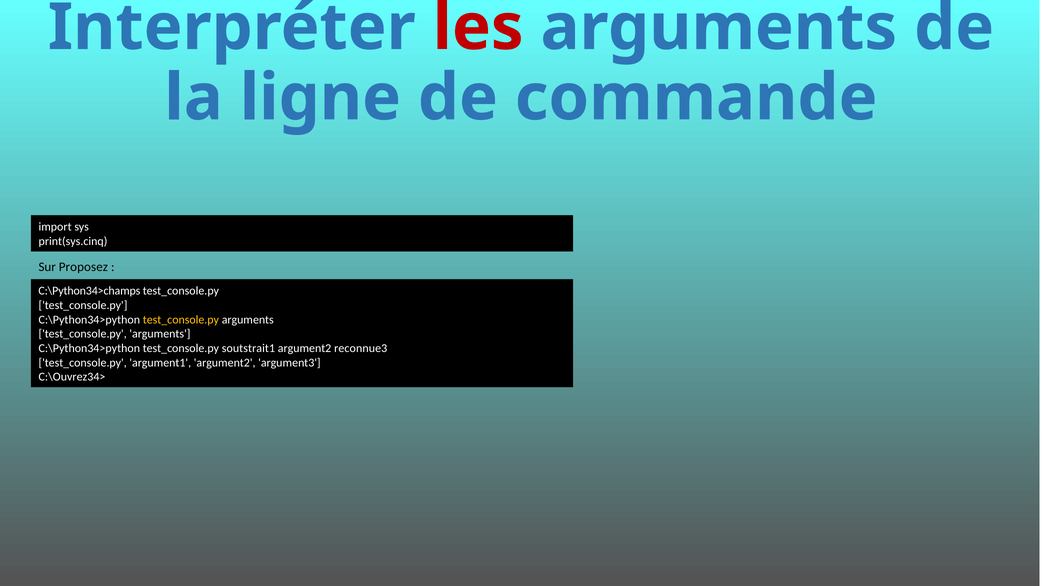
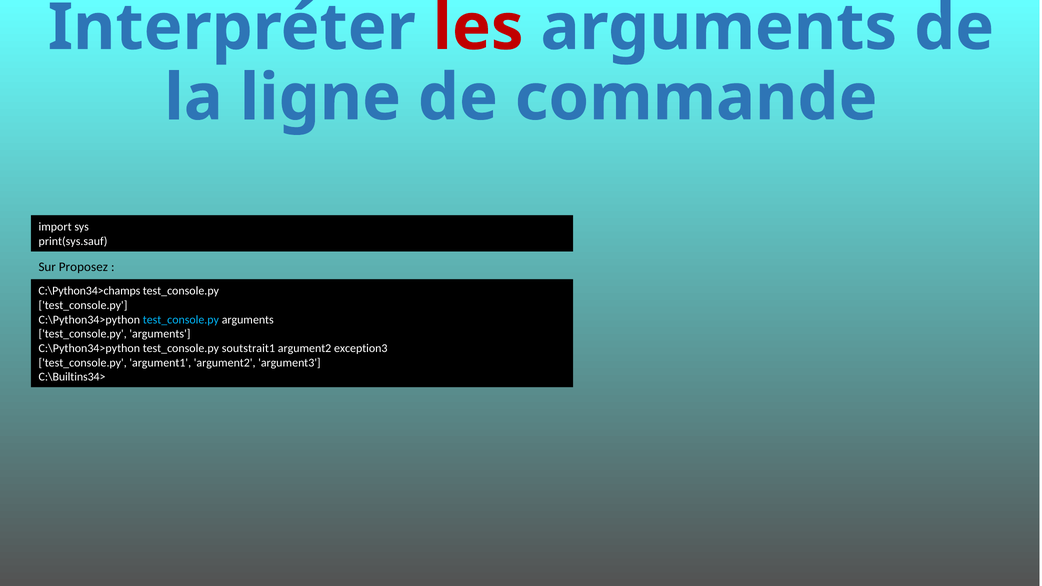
print(sys.cinq: print(sys.cinq -> print(sys.sauf
test_console.py at (181, 320) colour: yellow -> light blue
reconnue3: reconnue3 -> exception3
C:\Ouvrez34>: C:\Ouvrez34> -> C:\Builtins34>
